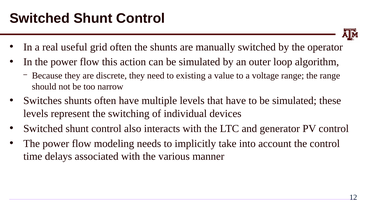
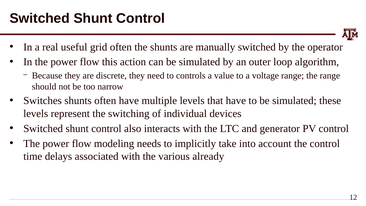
existing: existing -> controls
manner: manner -> already
